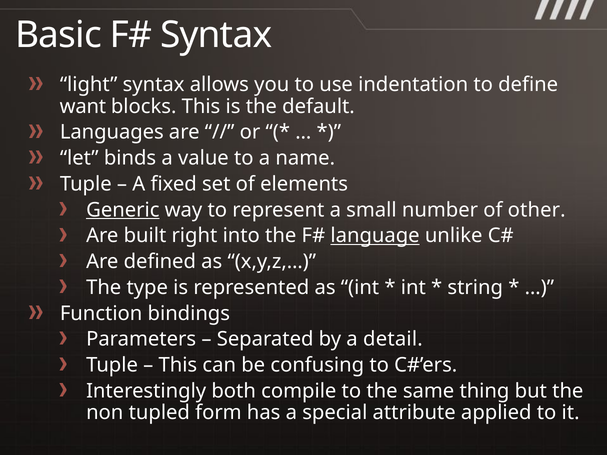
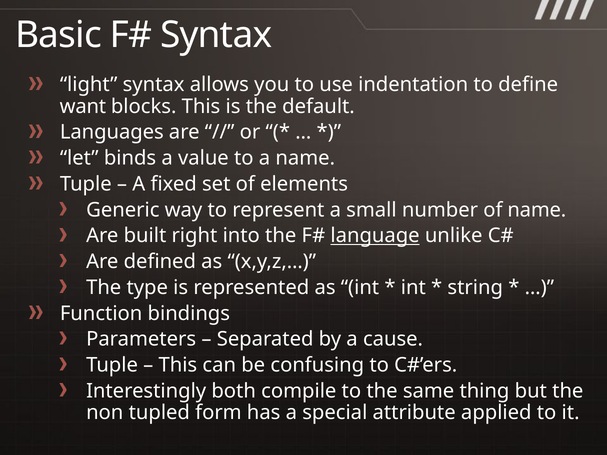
Generic underline: present -> none
of other: other -> name
detail: detail -> cause
